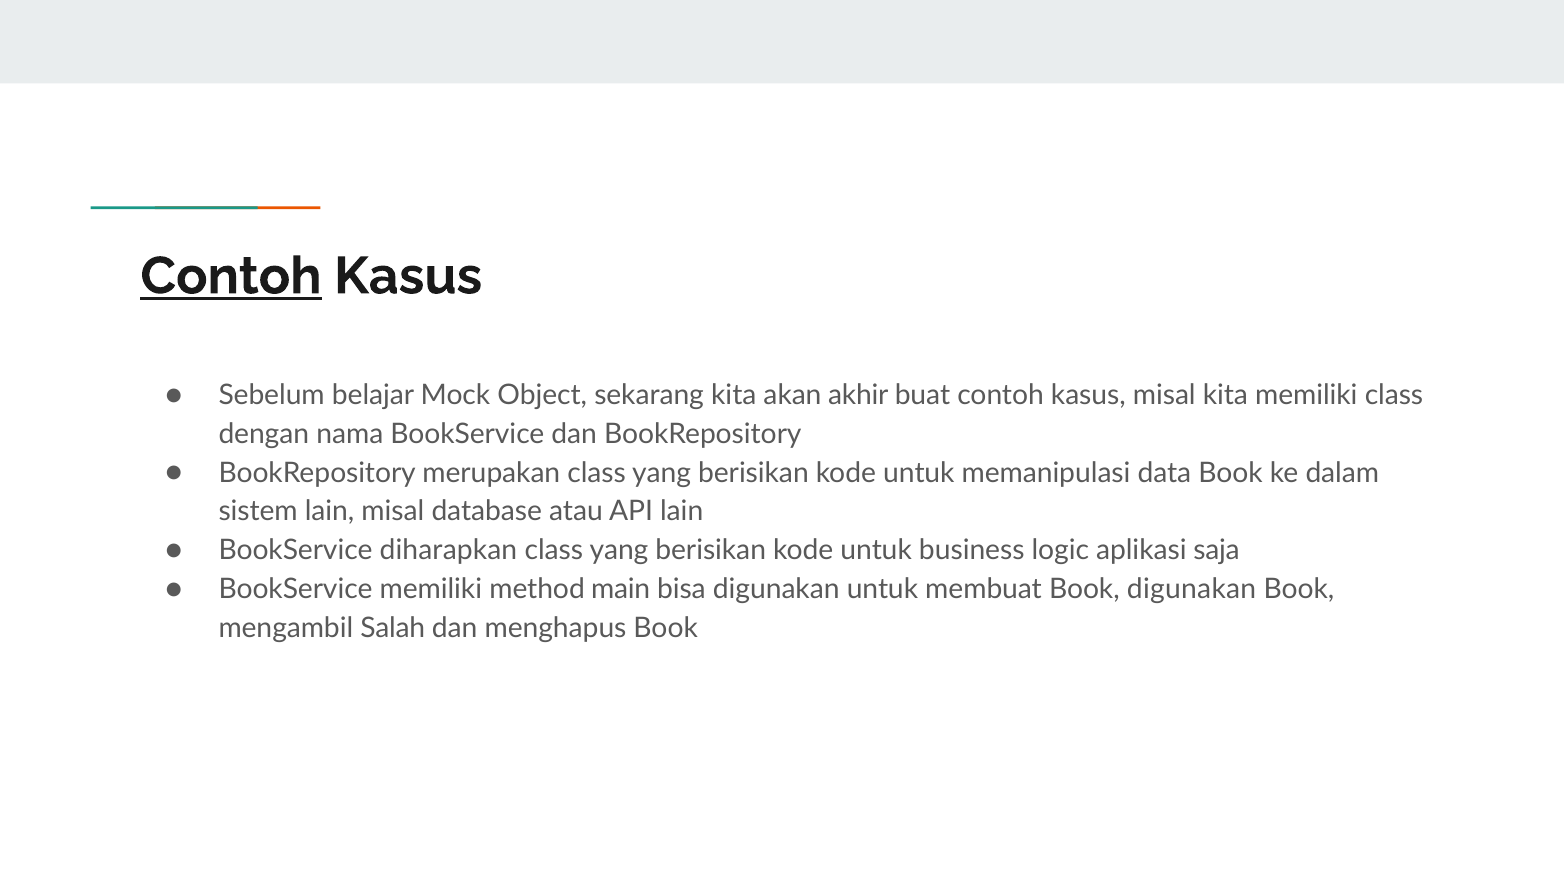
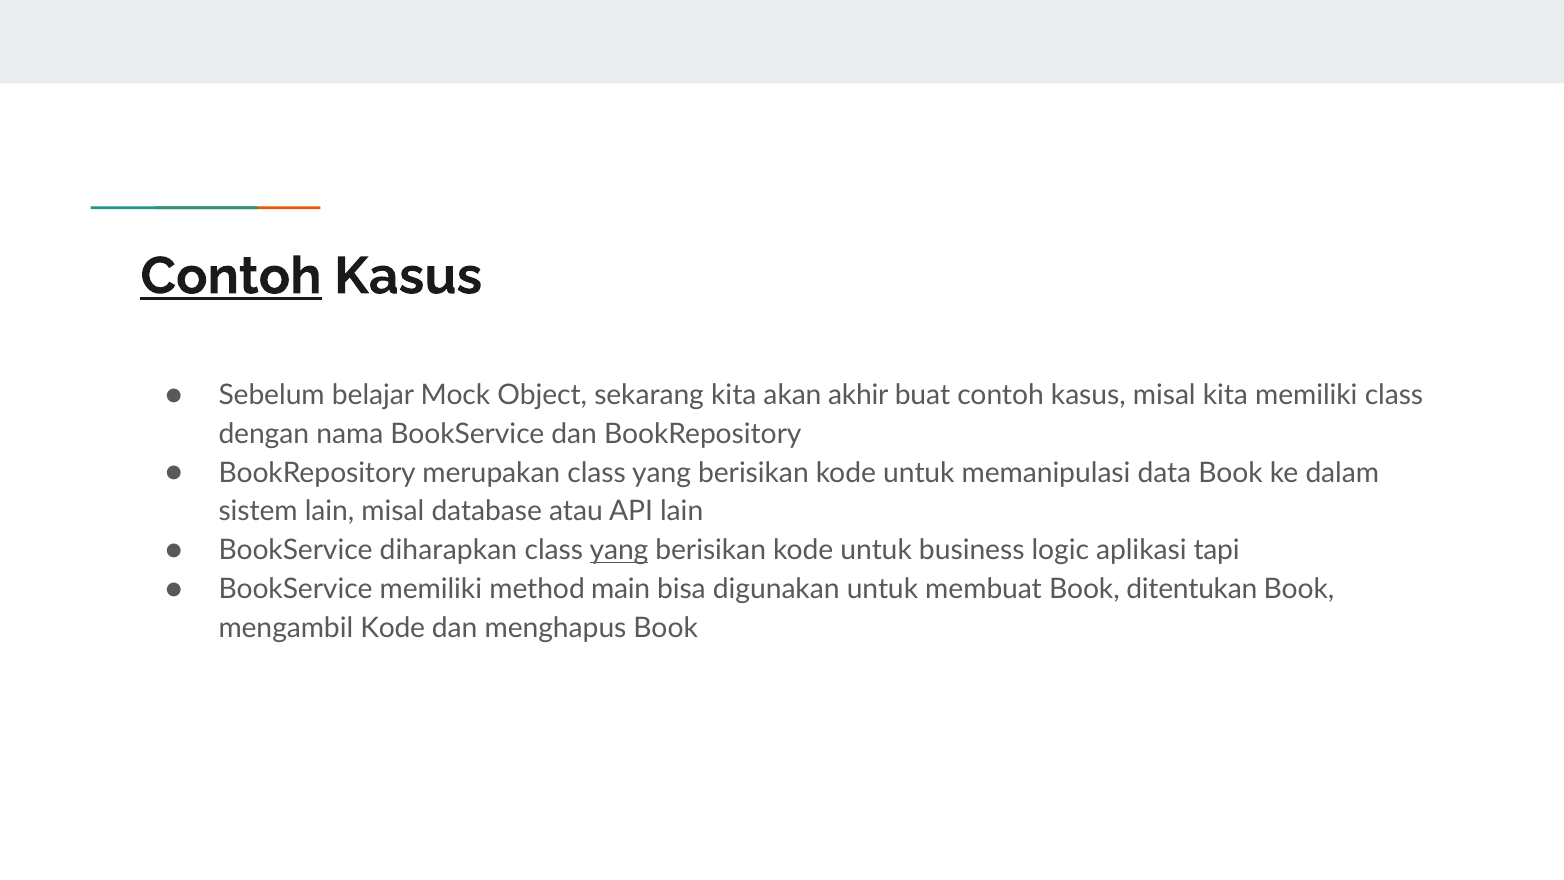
yang at (619, 550) underline: none -> present
saja: saja -> tapi
Book digunakan: digunakan -> ditentukan
mengambil Salah: Salah -> Kode
